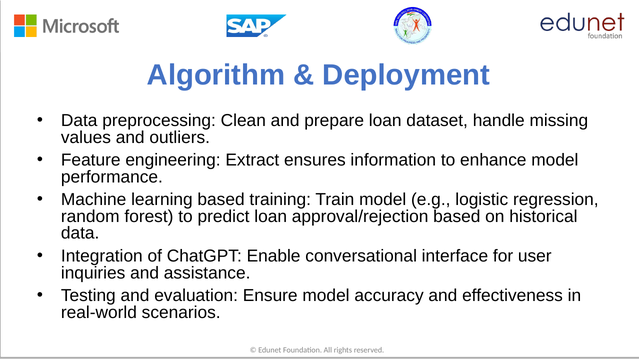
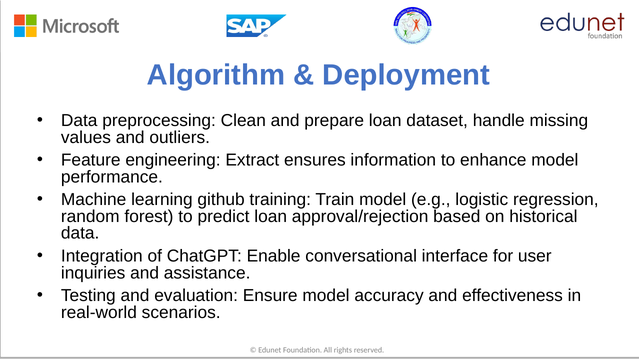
learning based: based -> github
